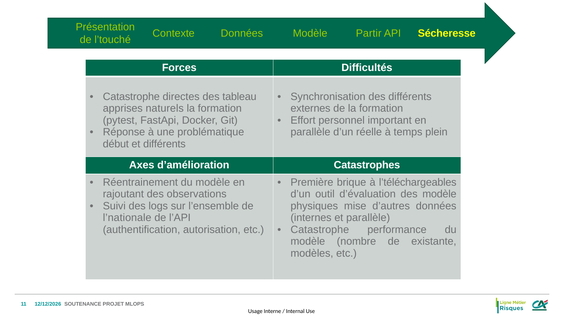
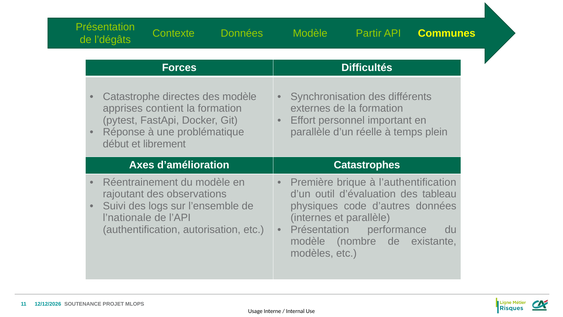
Sécheresse: Sécheresse -> Communes
l’touché: l’touché -> l’dégâts
des tableau: tableau -> modèle
naturels: naturels -> contient
et différents: différents -> librement
l’téléchargeables: l’téléchargeables -> l’authentification
des modèle: modèle -> tableau
mise: mise -> code
Catastrophe at (320, 229): Catastrophe -> Présentation
